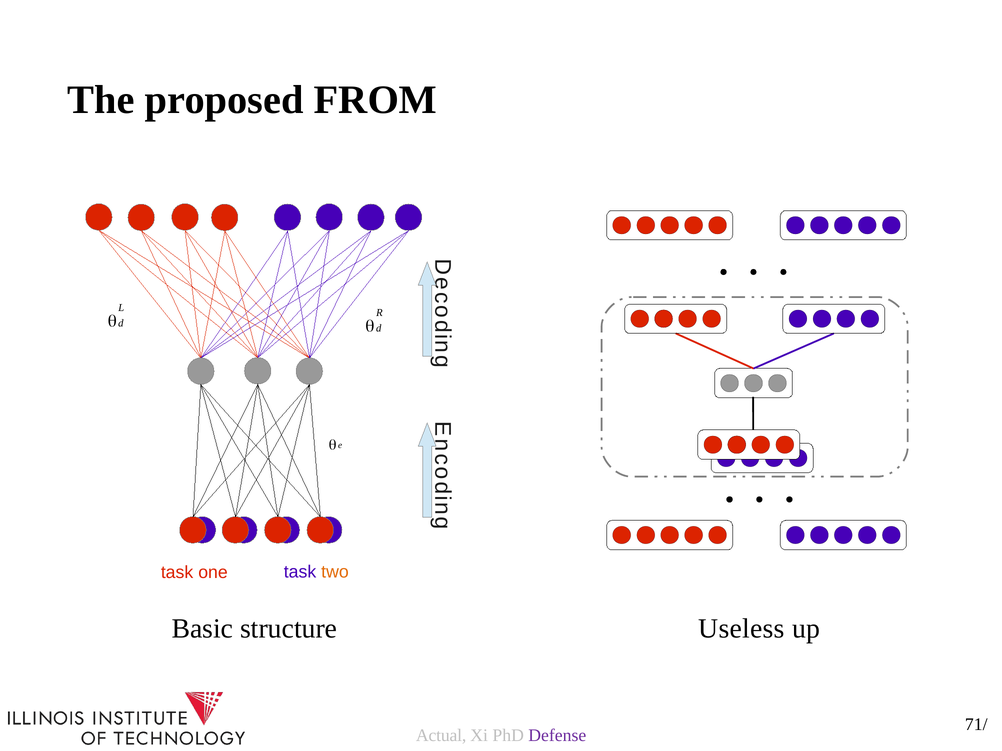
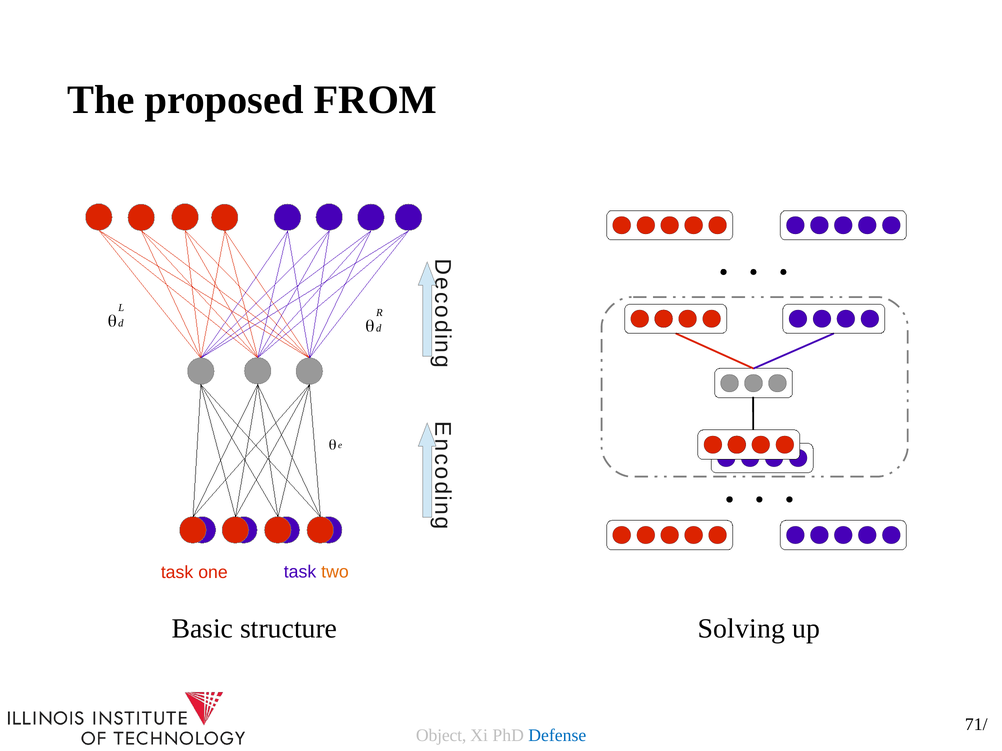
Useless: Useless -> Solving
Actual: Actual -> Object
Defense colour: purple -> blue
